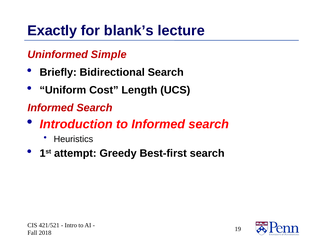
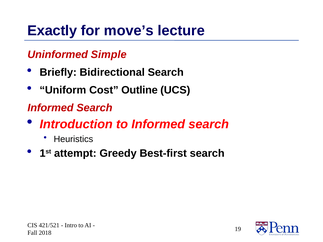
blank’s: blank’s -> move’s
Length: Length -> Outline
